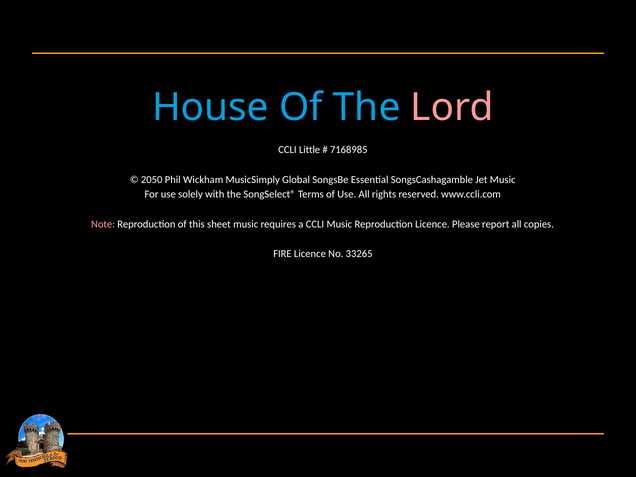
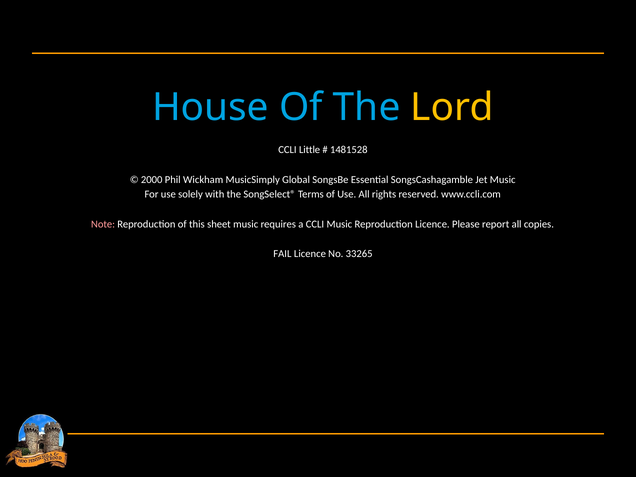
Lord colour: pink -> yellow
7168985: 7168985 -> 1481528
2050: 2050 -> 2000
FIRE: FIRE -> FAIL
